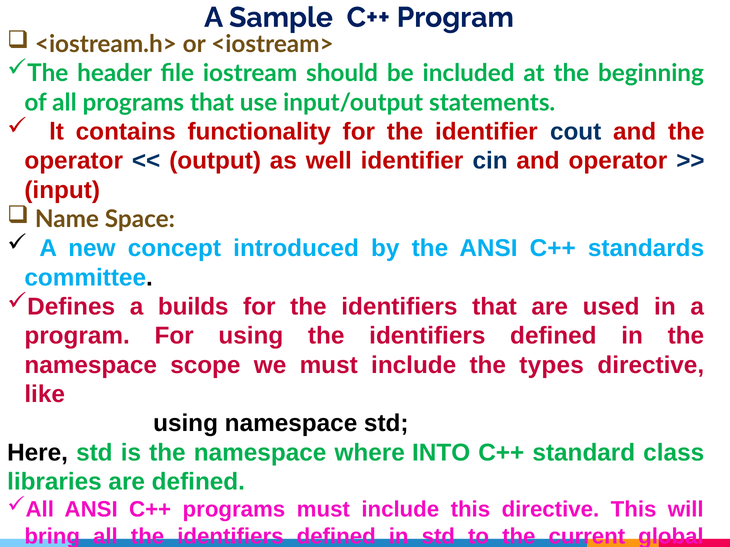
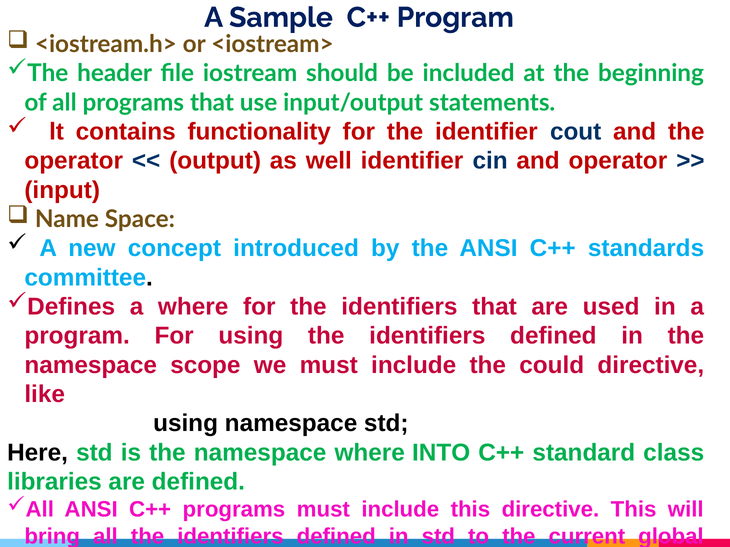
a builds: builds -> where
types: types -> could
